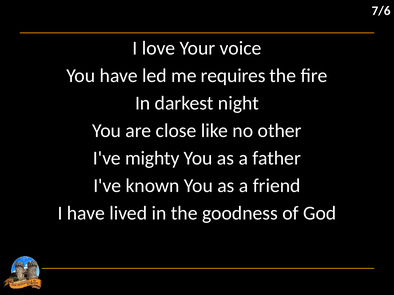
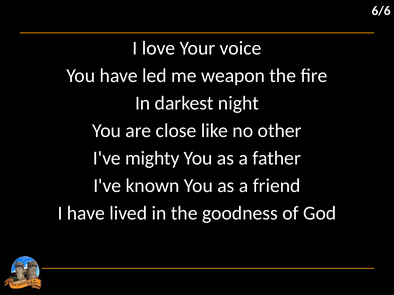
7/6: 7/6 -> 6/6
requires: requires -> weapon
